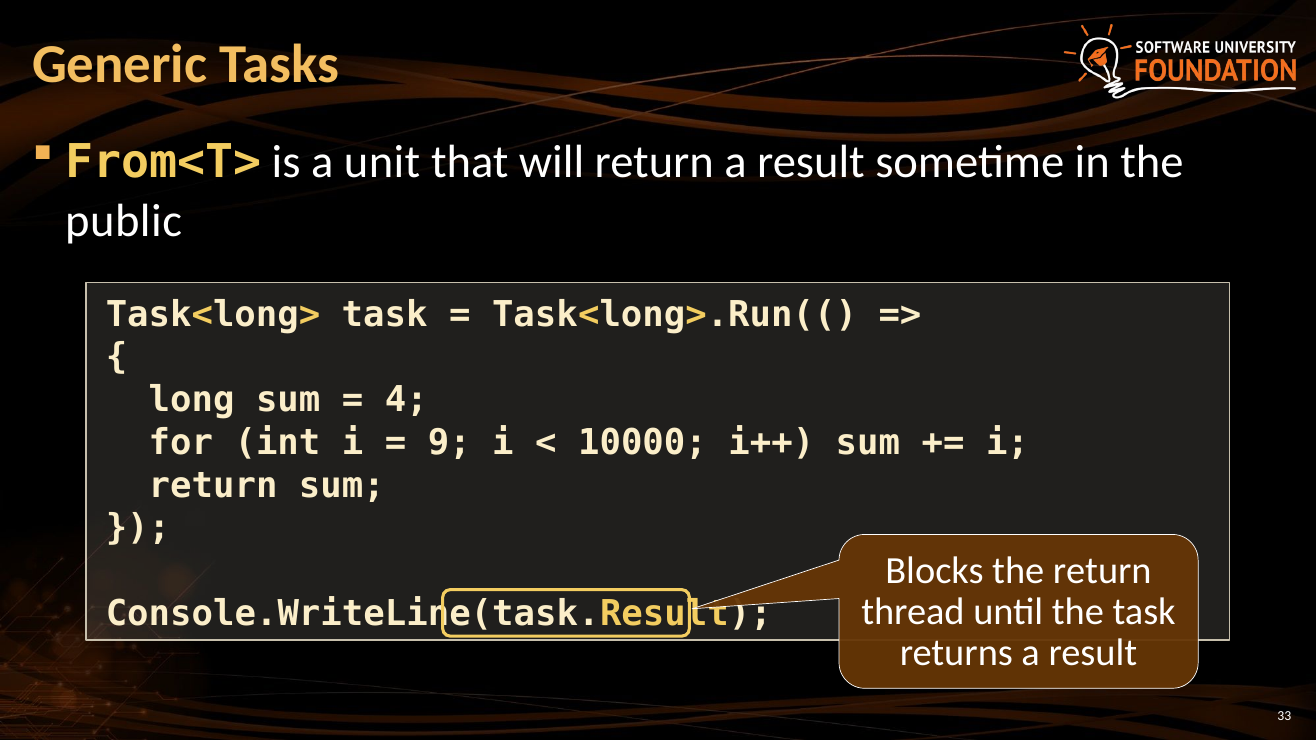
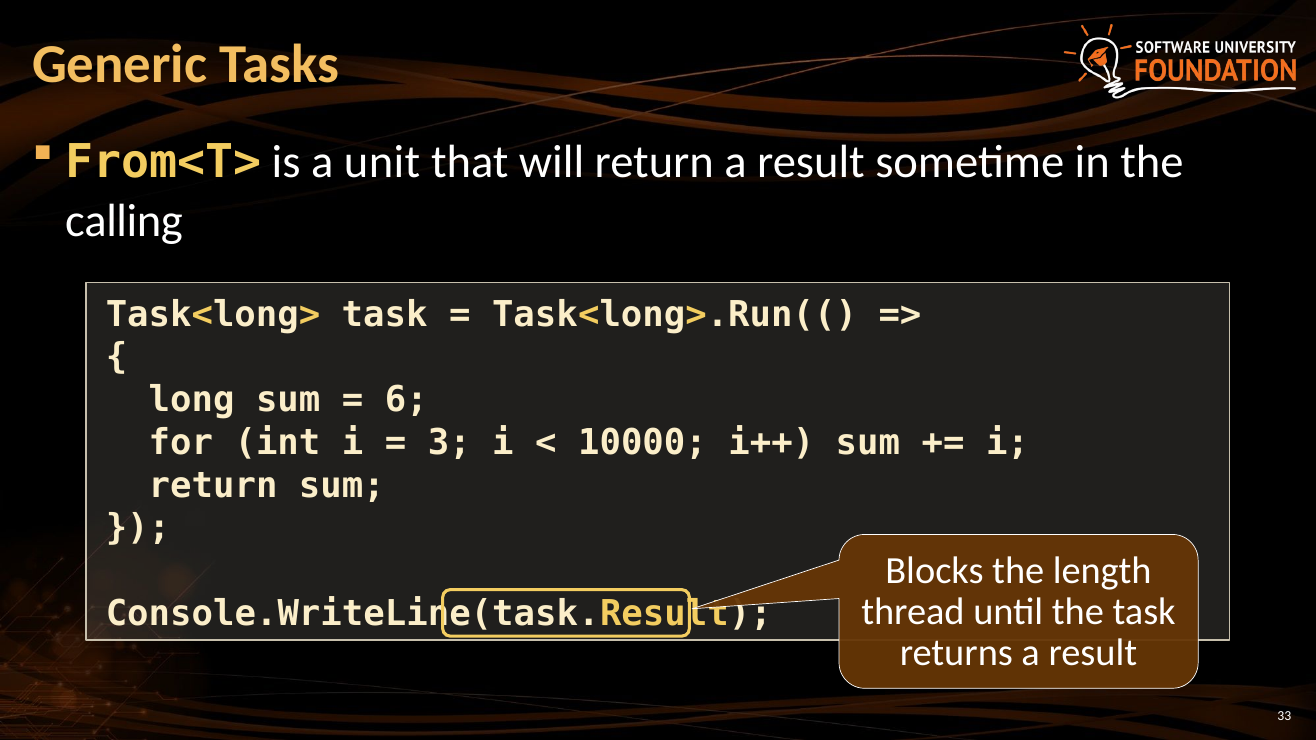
public: public -> calling
4: 4 -> 6
9: 9 -> 3
the return: return -> length
